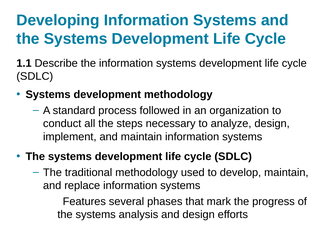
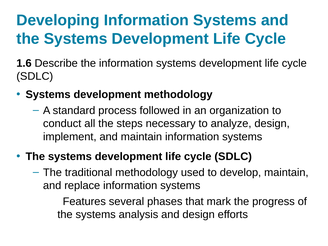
1.1: 1.1 -> 1.6
